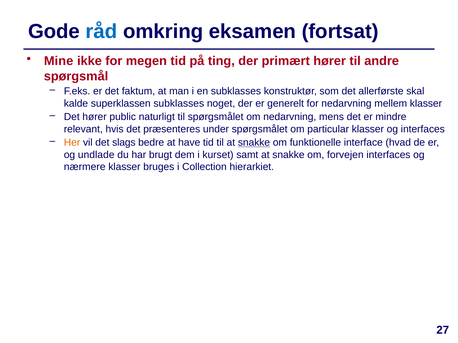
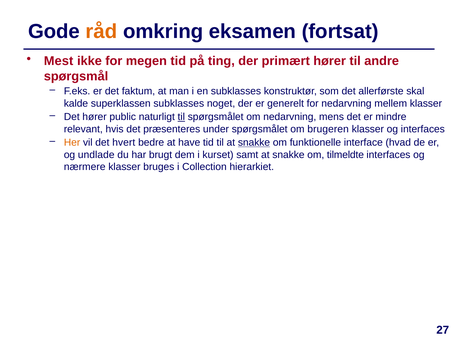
råd colour: blue -> orange
Mine: Mine -> Mest
til at (181, 117) underline: none -> present
particular: particular -> brugeren
slags: slags -> hvert
forvejen: forvejen -> tilmeldte
